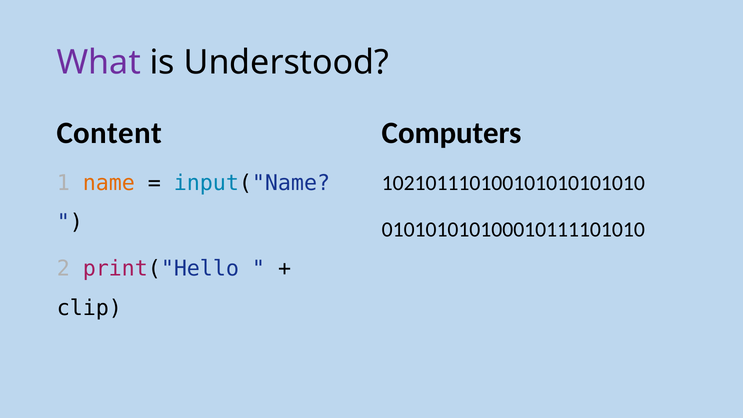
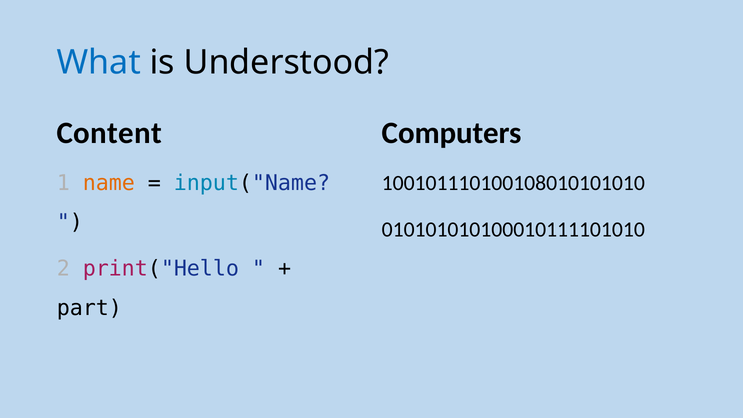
What colour: purple -> blue
102101110100101010101010: 102101110100101010101010 -> 100101110100108010101010
clip: clip -> part
